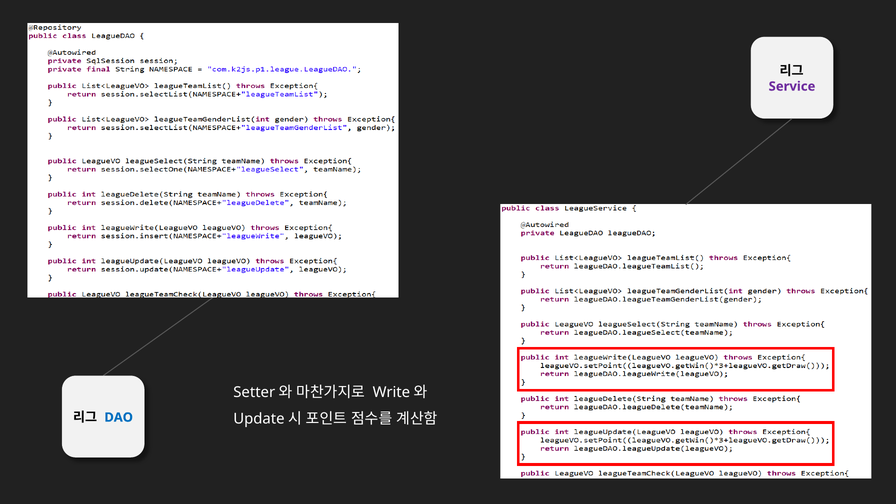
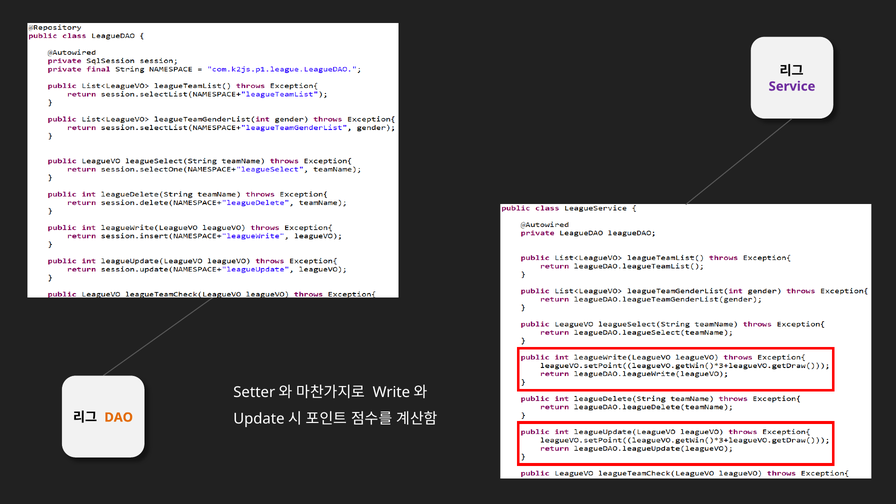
DAO colour: blue -> orange
